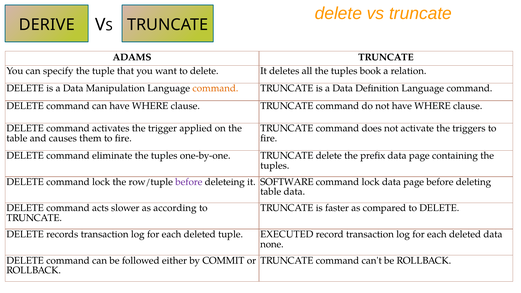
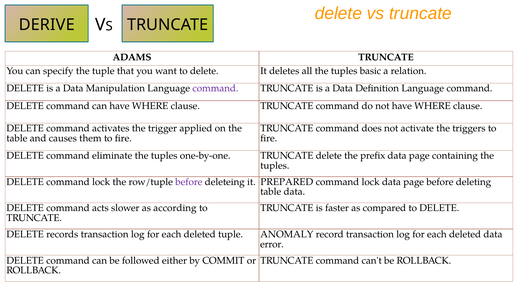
book: book -> basic
command at (215, 88) colour: orange -> purple
SOFTWARE: SOFTWARE -> PREPARED
EXECUTED: EXECUTED -> ANOMALY
none: none -> error
